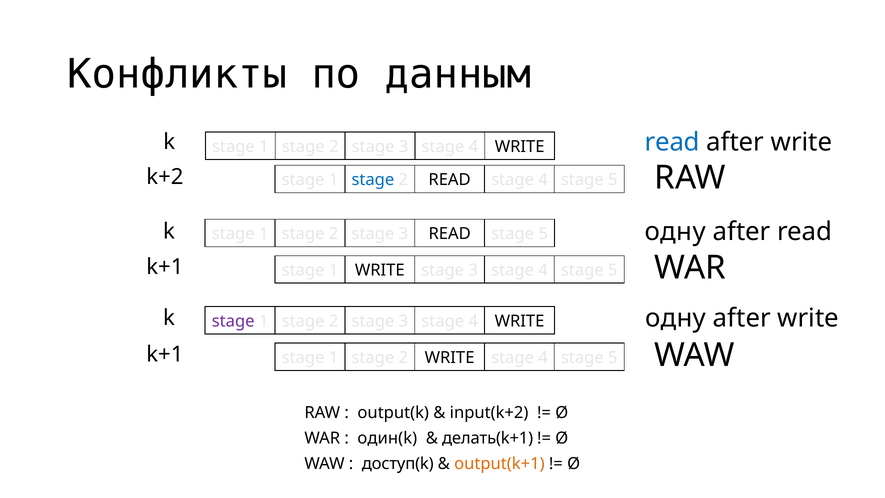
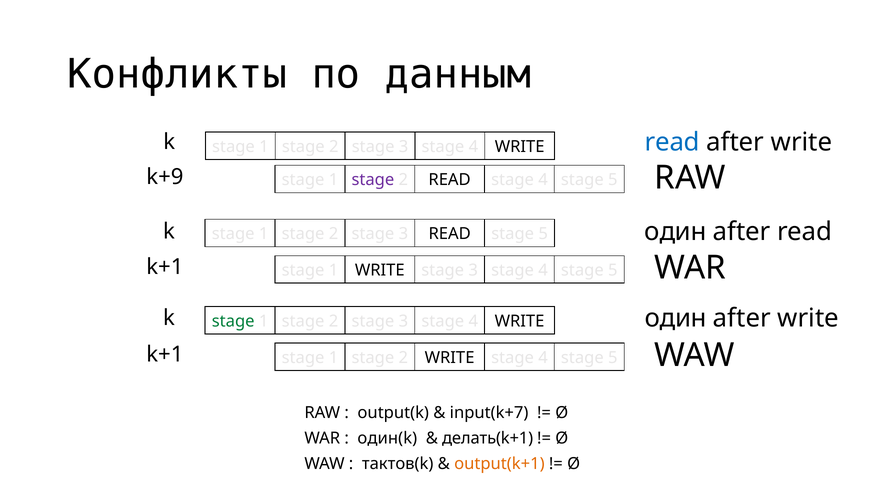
k+2: k+2 -> k+9
stage at (373, 180) colour: blue -> purple
одну at (675, 232): одну -> один
одну at (676, 318): одну -> один
stage at (233, 321) colour: purple -> green
input(k+2: input(k+2 -> input(k+7
доступ(k: доступ(k -> тактов(k
